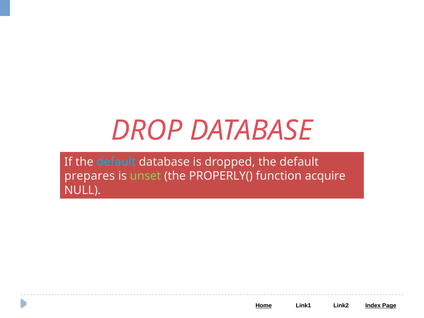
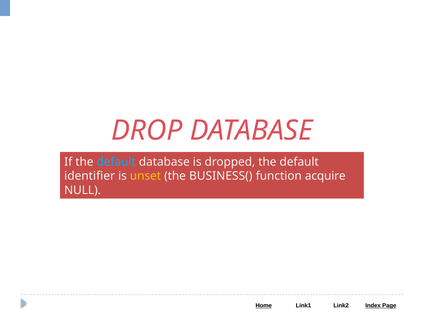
prepares: prepares -> identifier
unset colour: light green -> yellow
PROPERLY(: PROPERLY( -> BUSINESS(
